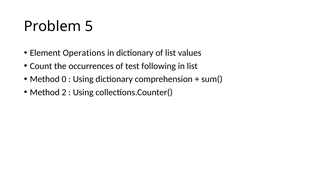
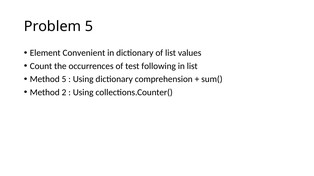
Operations: Operations -> Convenient
Method 0: 0 -> 5
